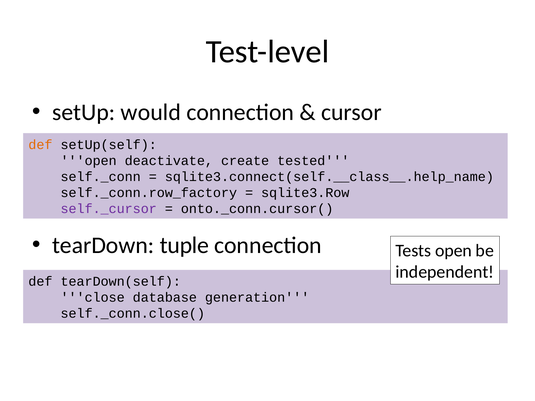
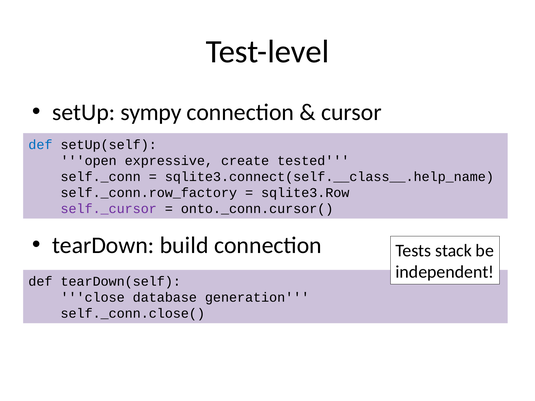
would: would -> sympy
def at (40, 145) colour: orange -> blue
deactivate: deactivate -> expressive
tuple: tuple -> build
Tests open: open -> stack
